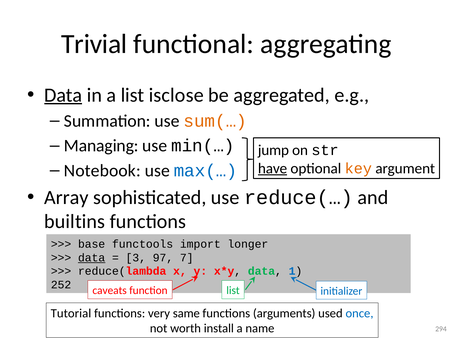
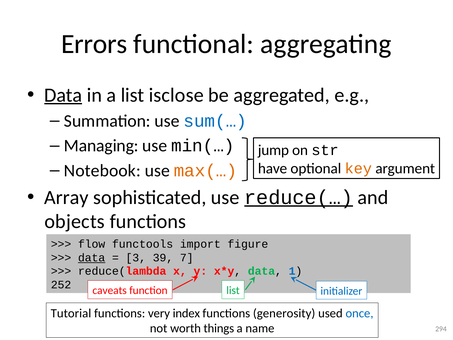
Trivial: Trivial -> Errors
sum(… colour: orange -> blue
max(… colour: blue -> orange
have underline: present -> none
reduce(… underline: none -> present
builtins: builtins -> objects
base: base -> flow
longer: longer -> figure
97: 97 -> 39
same: same -> index
arguments: arguments -> generosity
install: install -> things
